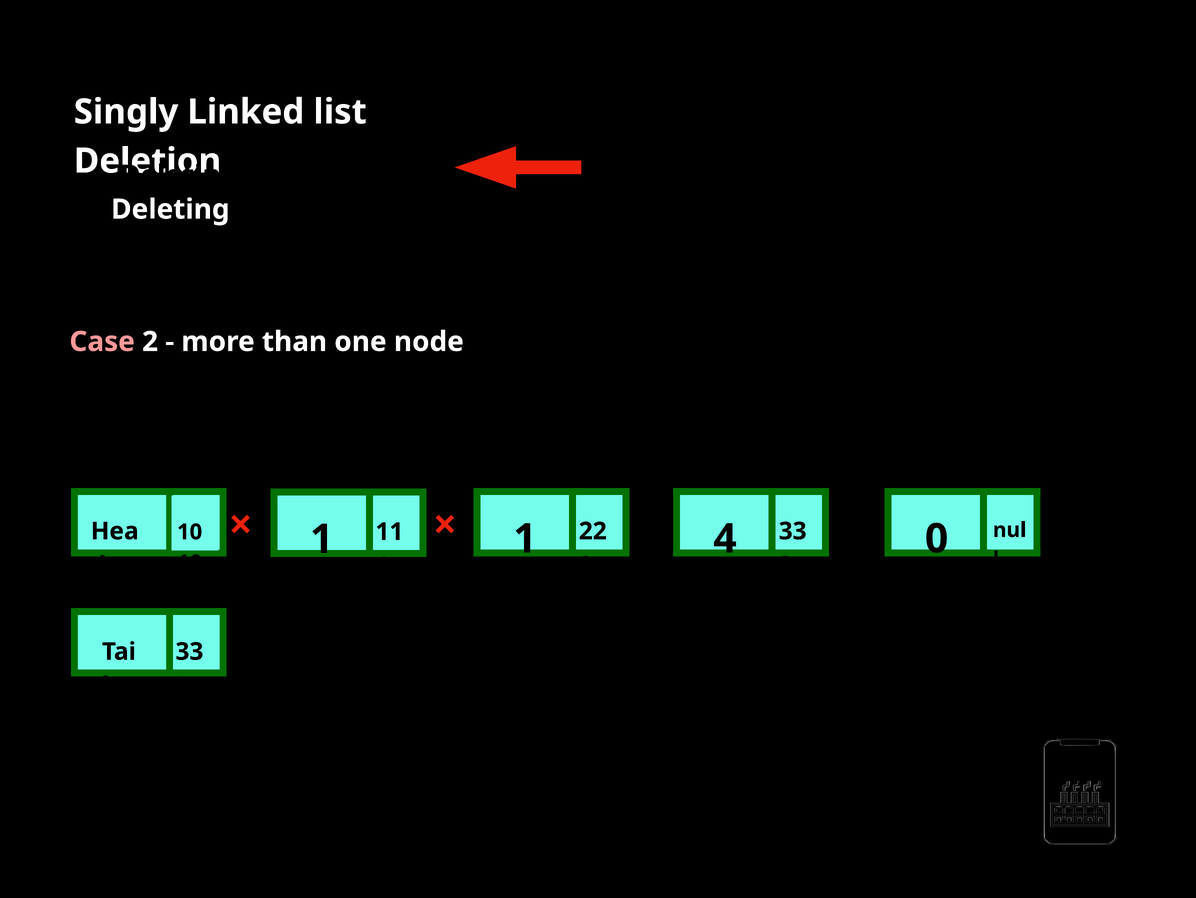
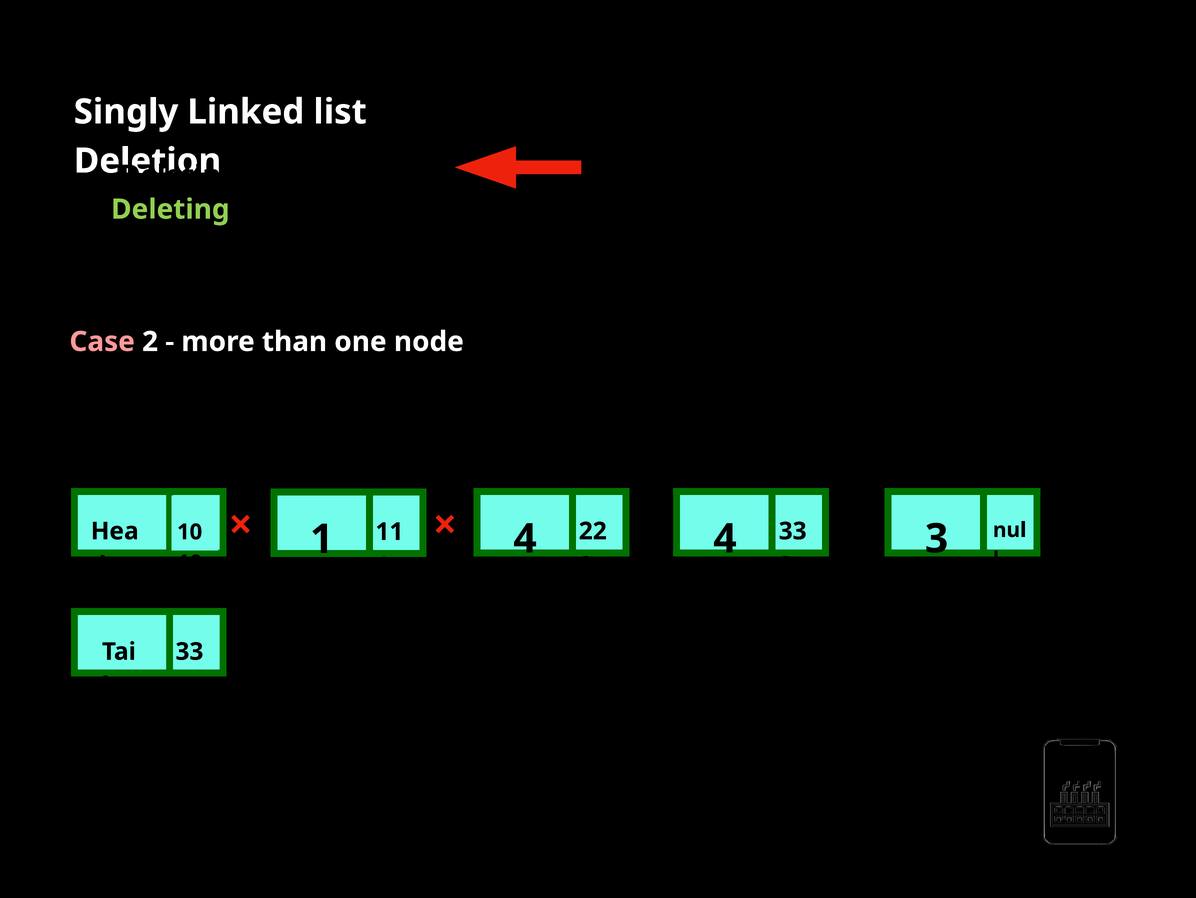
Deleting at (170, 209) colour: white -> light green
1 1: 1 -> 4
4 0: 0 -> 3
